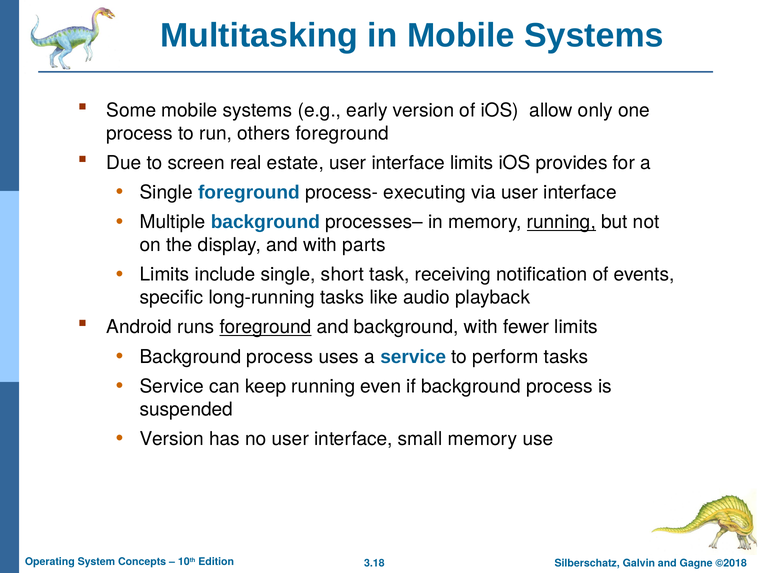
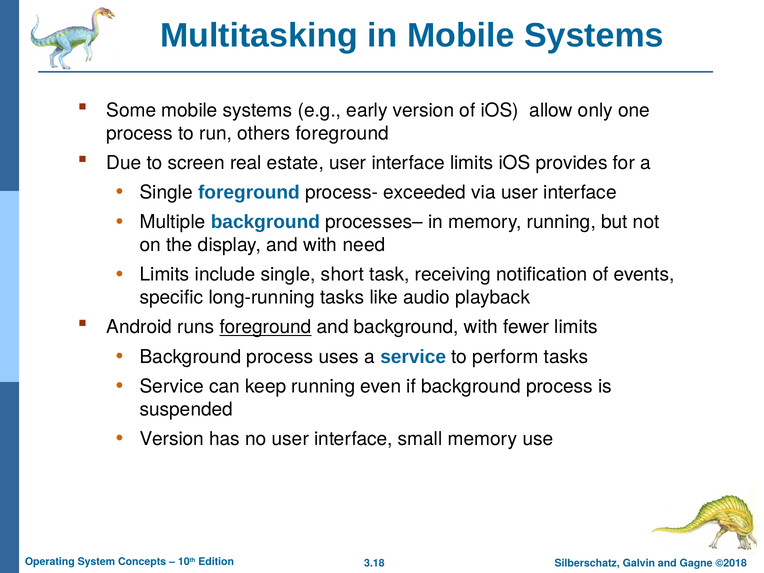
executing: executing -> exceeded
running at (561, 222) underline: present -> none
parts: parts -> need
